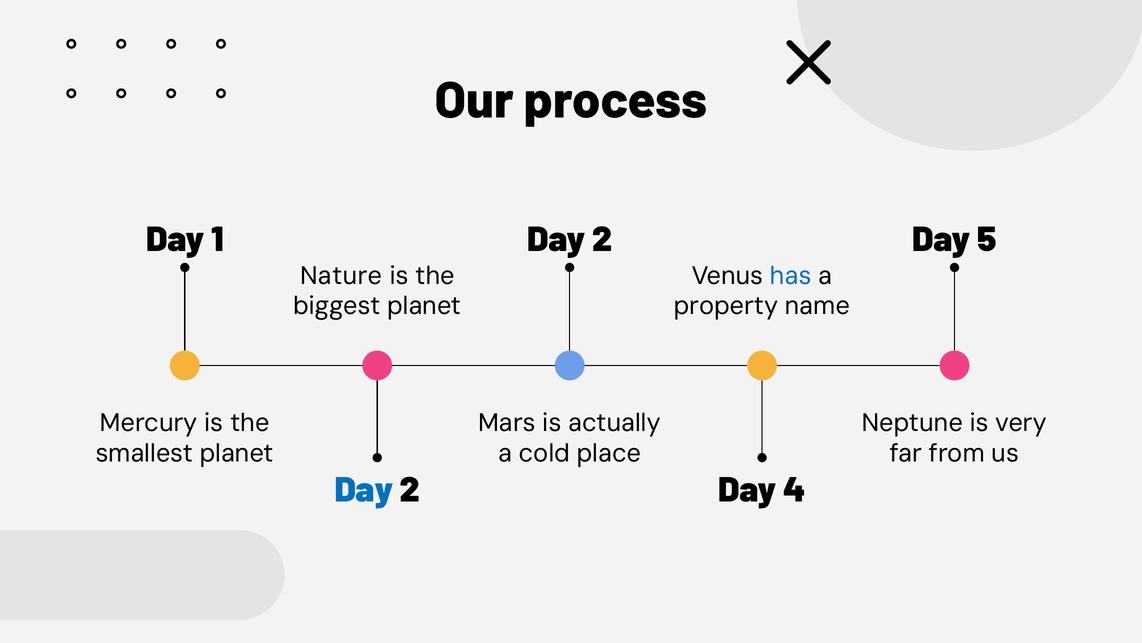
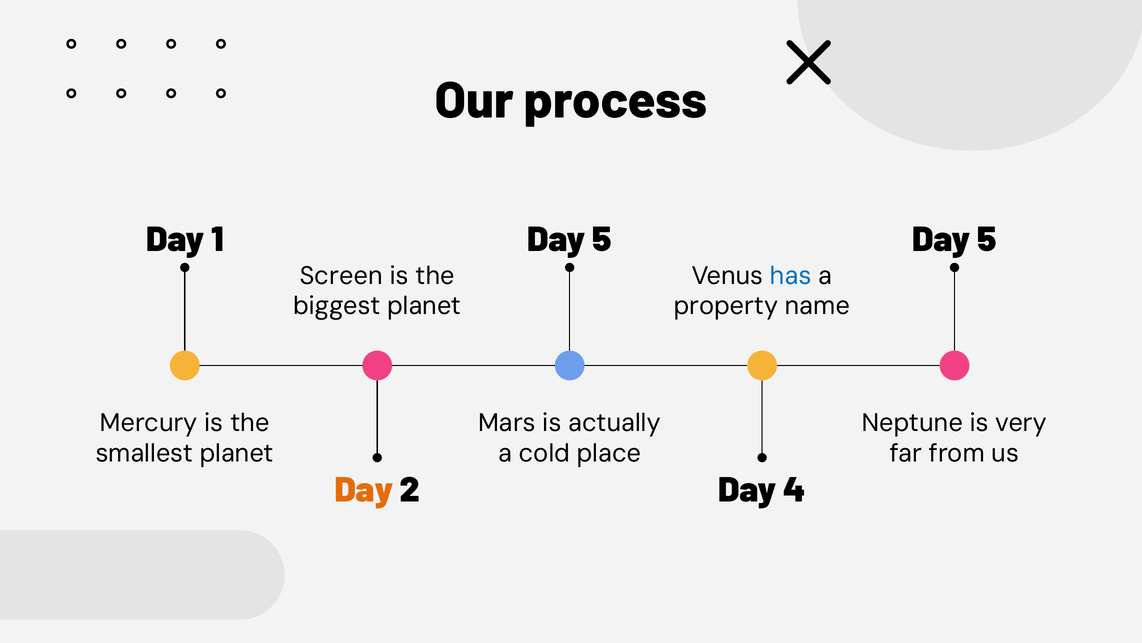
2 at (602, 239): 2 -> 5
Nature: Nature -> Screen
Day at (364, 490) colour: blue -> orange
